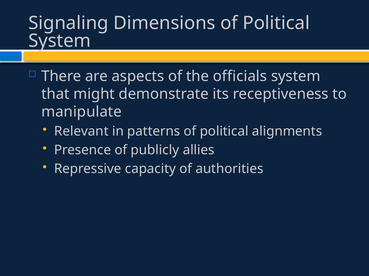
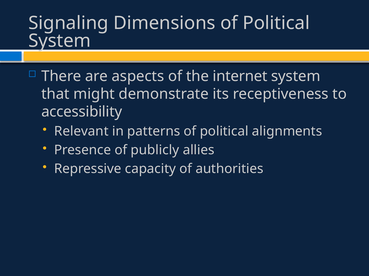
officials: officials -> internet
manipulate: manipulate -> accessibility
